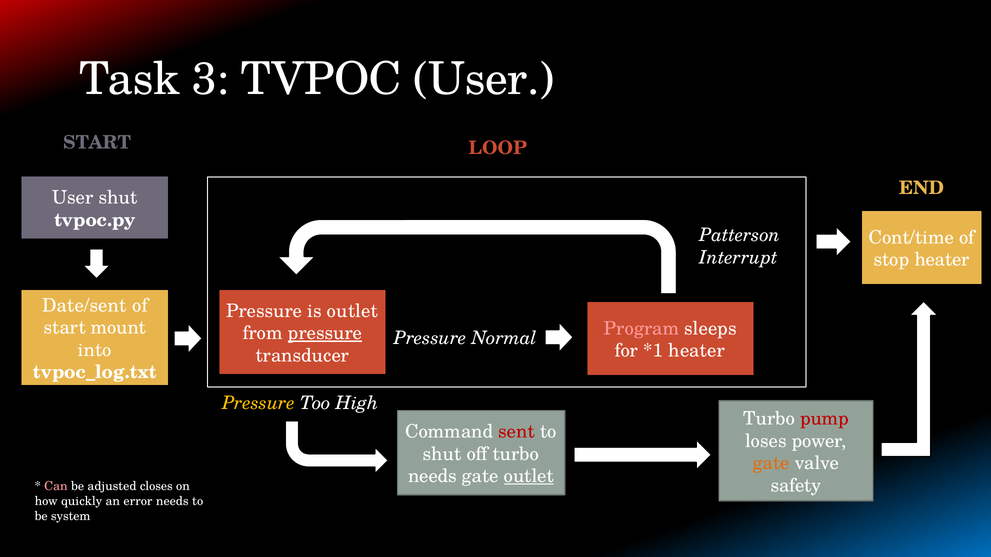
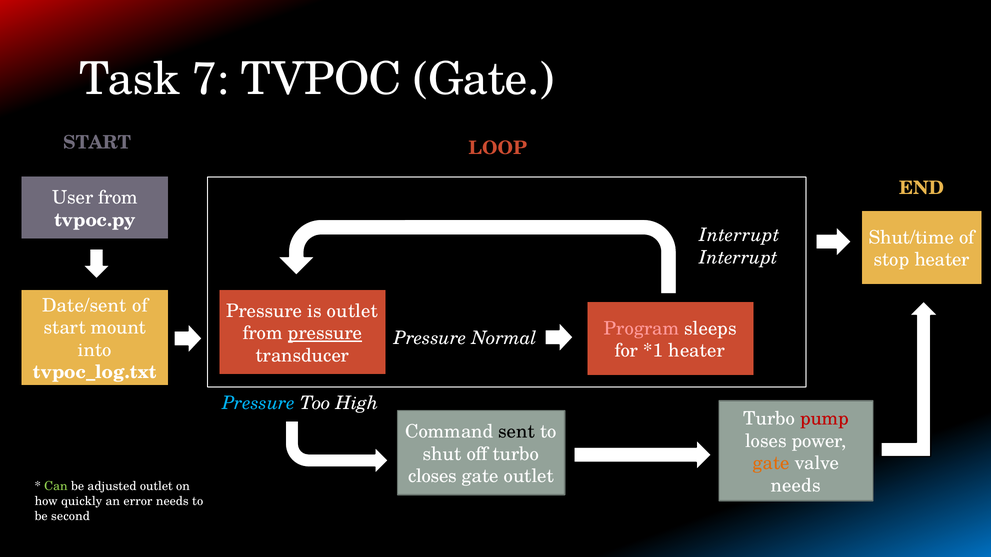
3: 3 -> 7
TVPOC User: User -> Gate
User shut: shut -> from
Patterson at (740, 236): Patterson -> Interrupt
Cont/time: Cont/time -> Shut/time
Pressure at (258, 403) colour: yellow -> light blue
sent colour: red -> black
needs at (433, 477): needs -> closes
outlet at (529, 477) underline: present -> none
safety at (796, 486): safety -> needs
Can colour: pink -> light green
adjusted closes: closes -> outlet
system: system -> second
